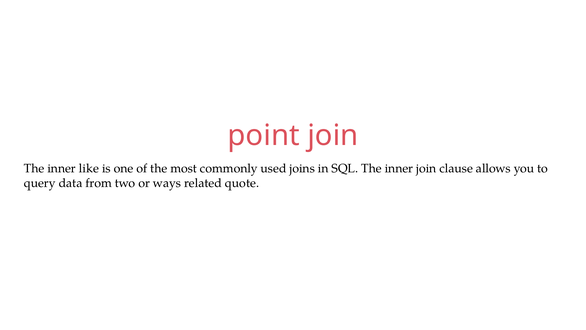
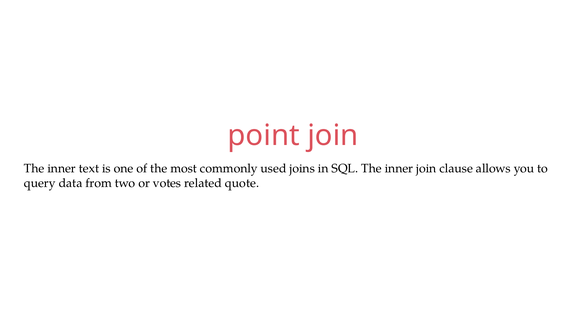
like: like -> text
ways: ways -> votes
